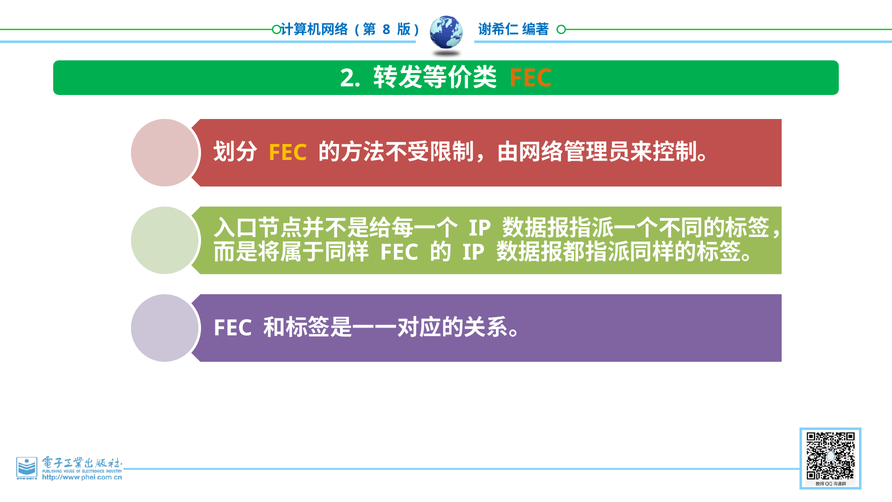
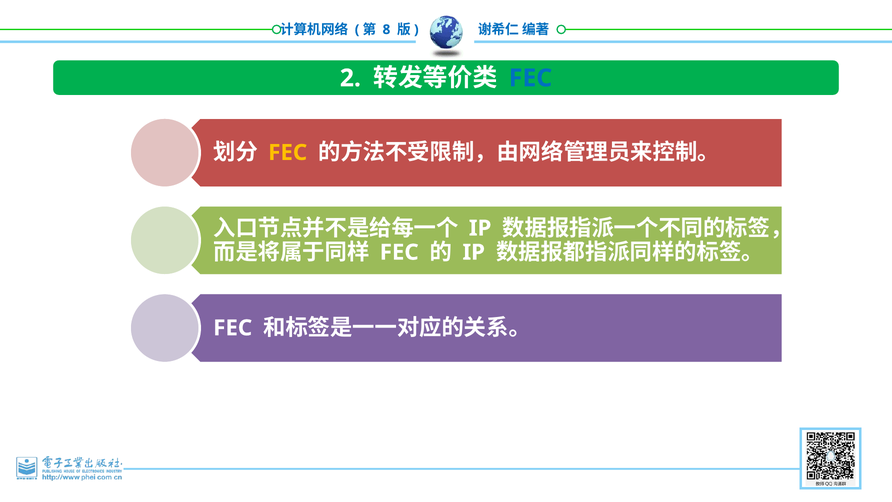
FEC at (530, 78) colour: orange -> blue
